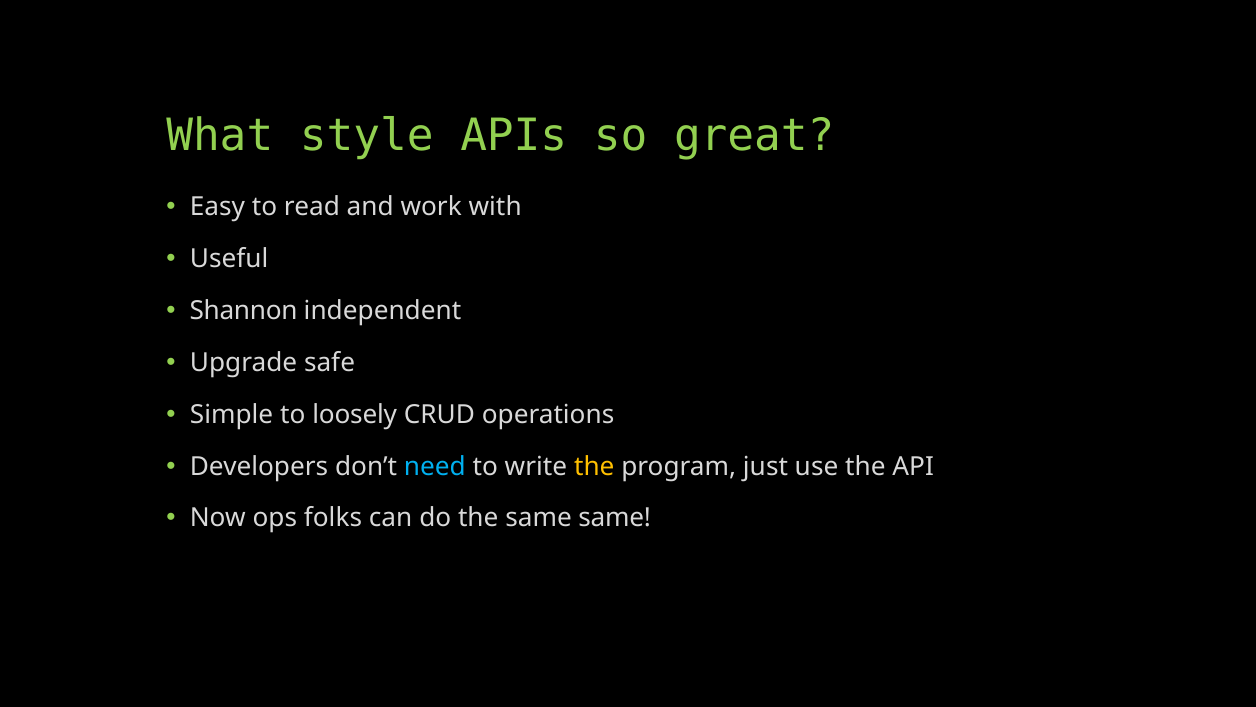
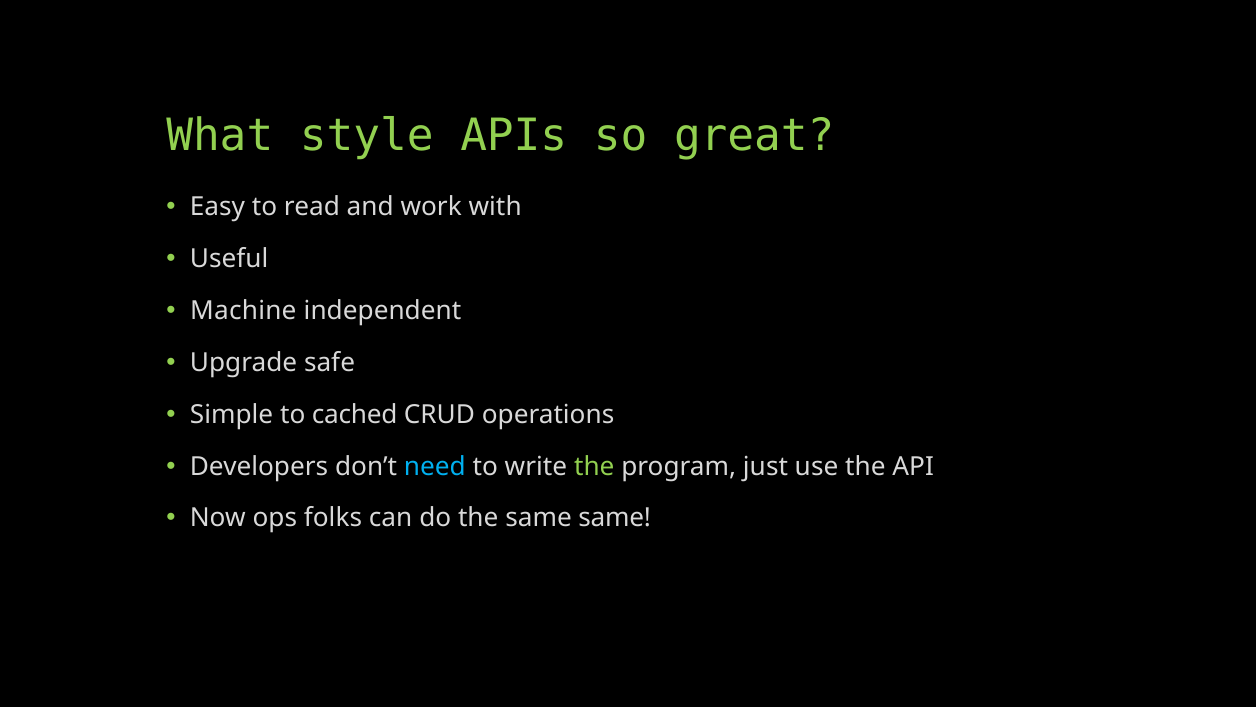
Shannon: Shannon -> Machine
loosely: loosely -> cached
the at (594, 466) colour: yellow -> light green
